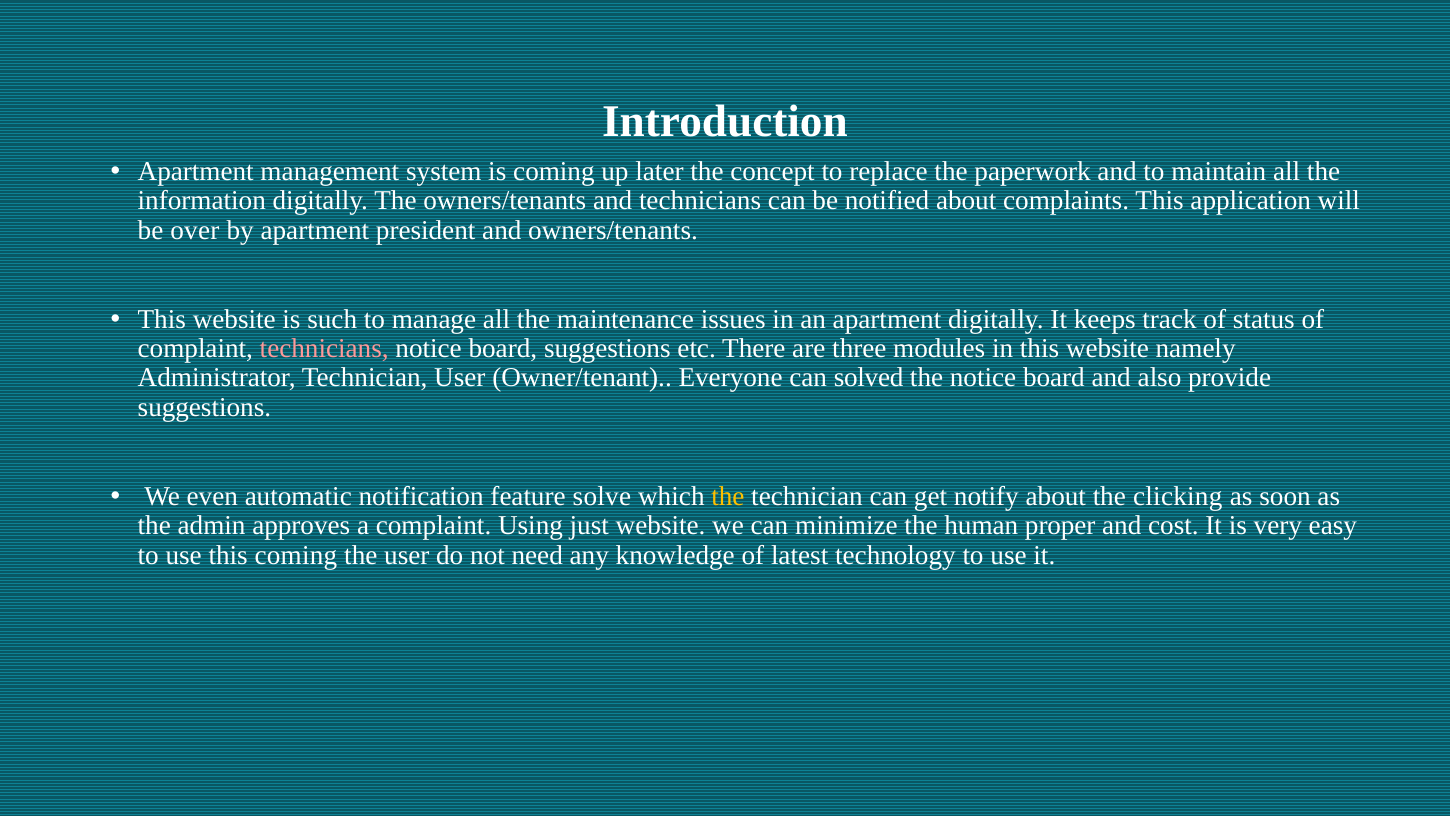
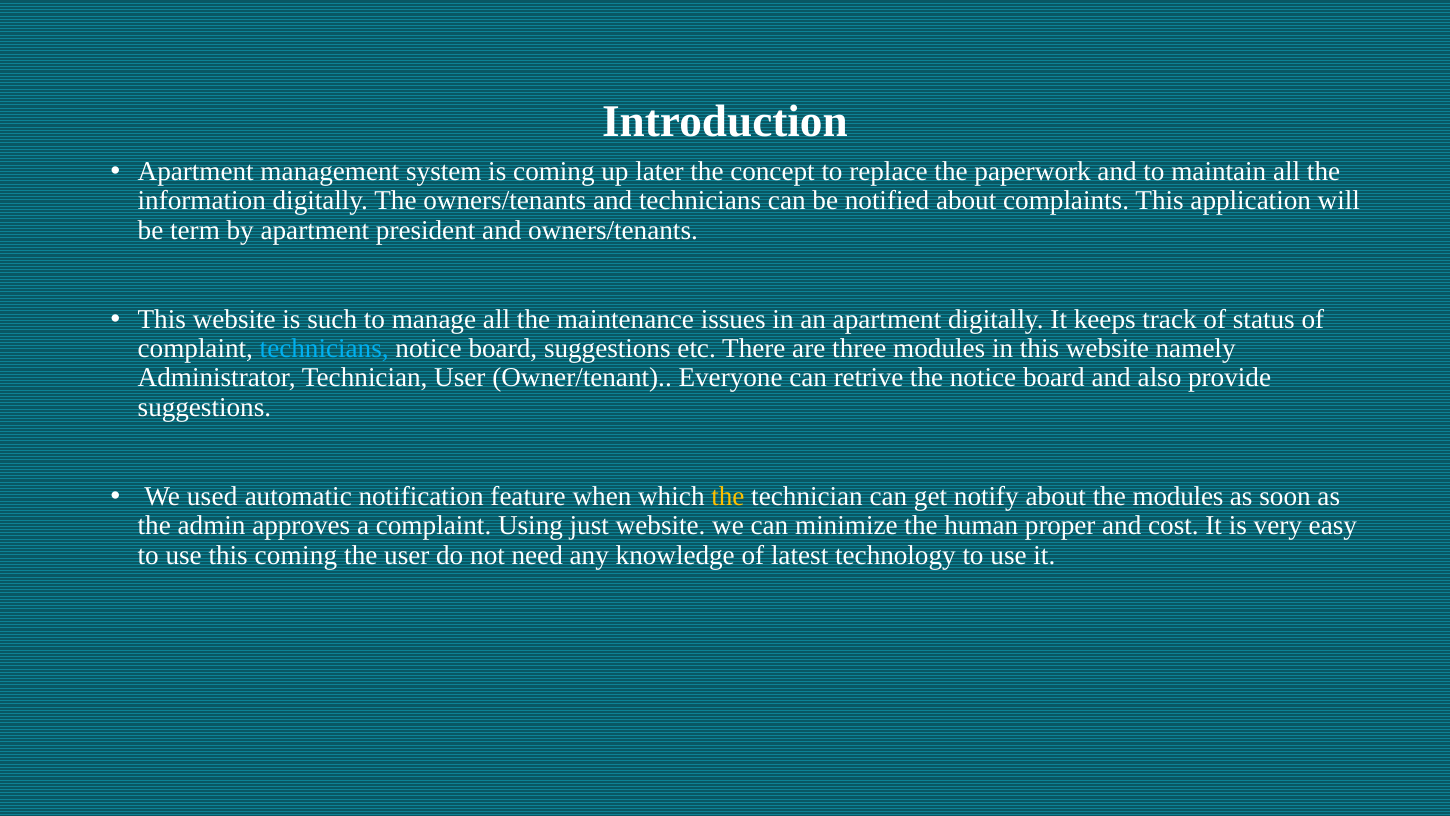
over: over -> term
technicians at (324, 348) colour: pink -> light blue
solved: solved -> retrive
even: even -> used
solve: solve -> when
the clicking: clicking -> modules
